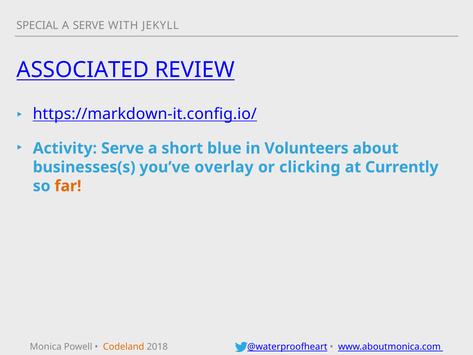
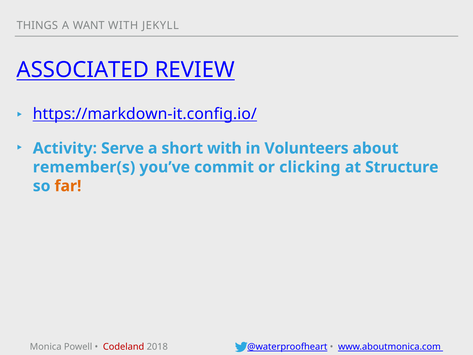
SPECIAL: SPECIAL -> THINGS
A SERVE: SERVE -> WANT
short blue: blue -> with
businesses(s: businesses(s -> remember(s
overlay: overlay -> commit
Currently: Currently -> Structure
Codeland colour: orange -> red
